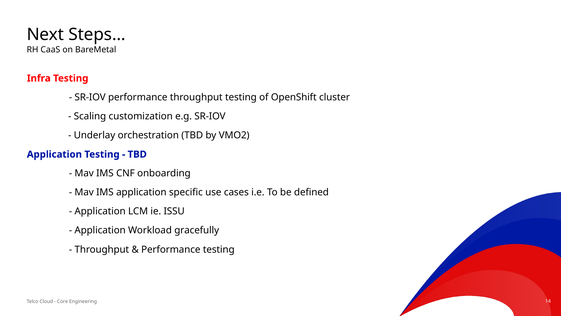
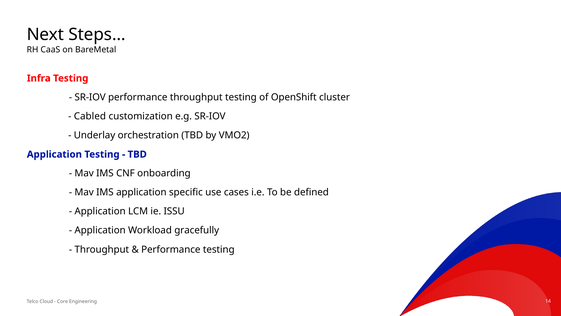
Scaling: Scaling -> Cabled
